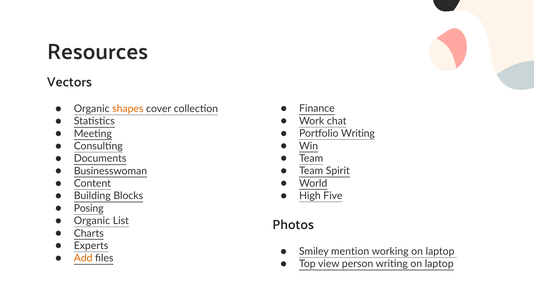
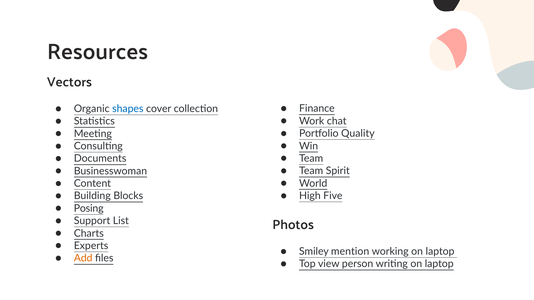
shapes colour: orange -> blue
Portfolio Writing: Writing -> Quality
Organic at (92, 221): Organic -> Support
